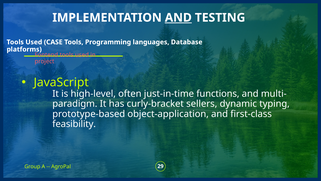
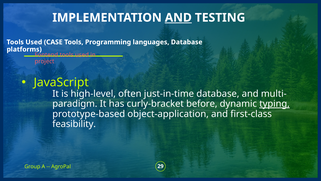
just-in-time functions: functions -> database
sellers: sellers -> before
typing underline: none -> present
